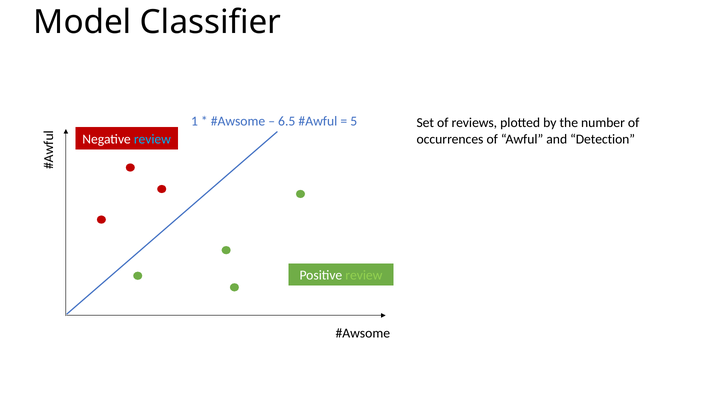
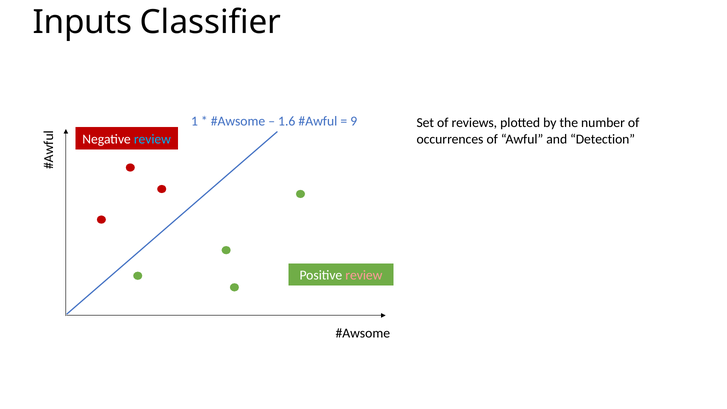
Model: Model -> Inputs
6.5: 6.5 -> 1.6
5: 5 -> 9
review at (364, 275) colour: light green -> pink
